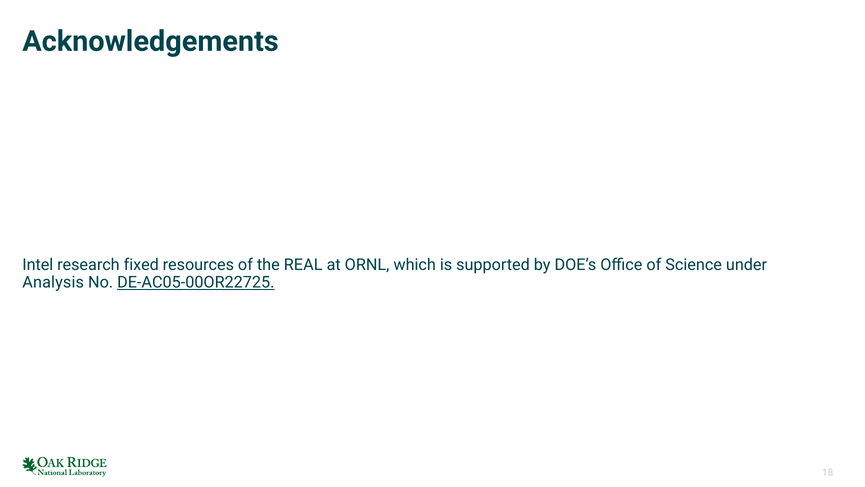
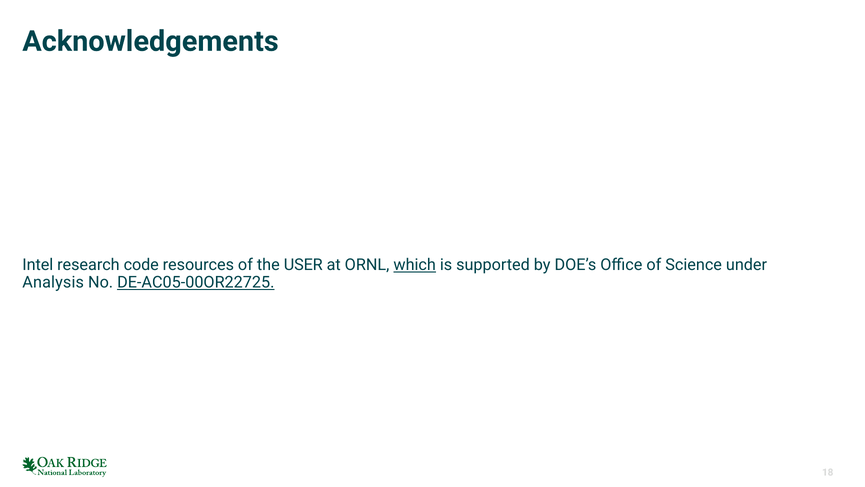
fixed: fixed -> code
REAL: REAL -> USER
which underline: none -> present
